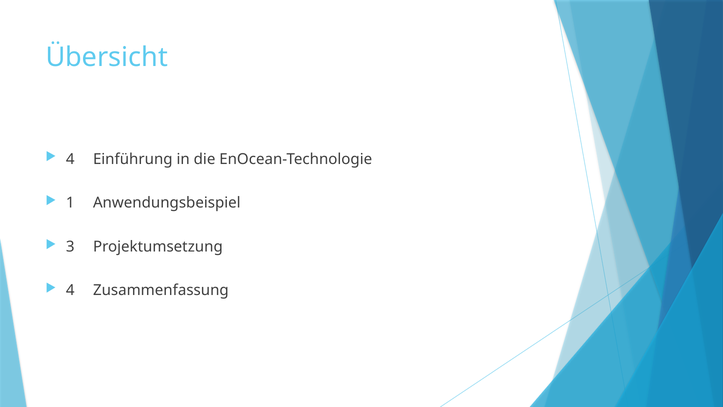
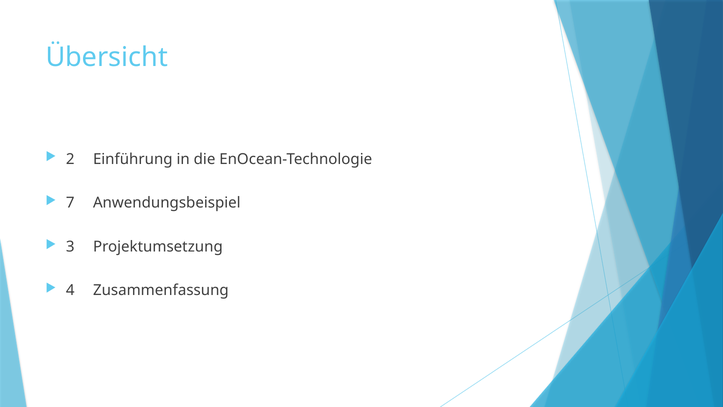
4 at (70, 159): 4 -> 2
1: 1 -> 7
